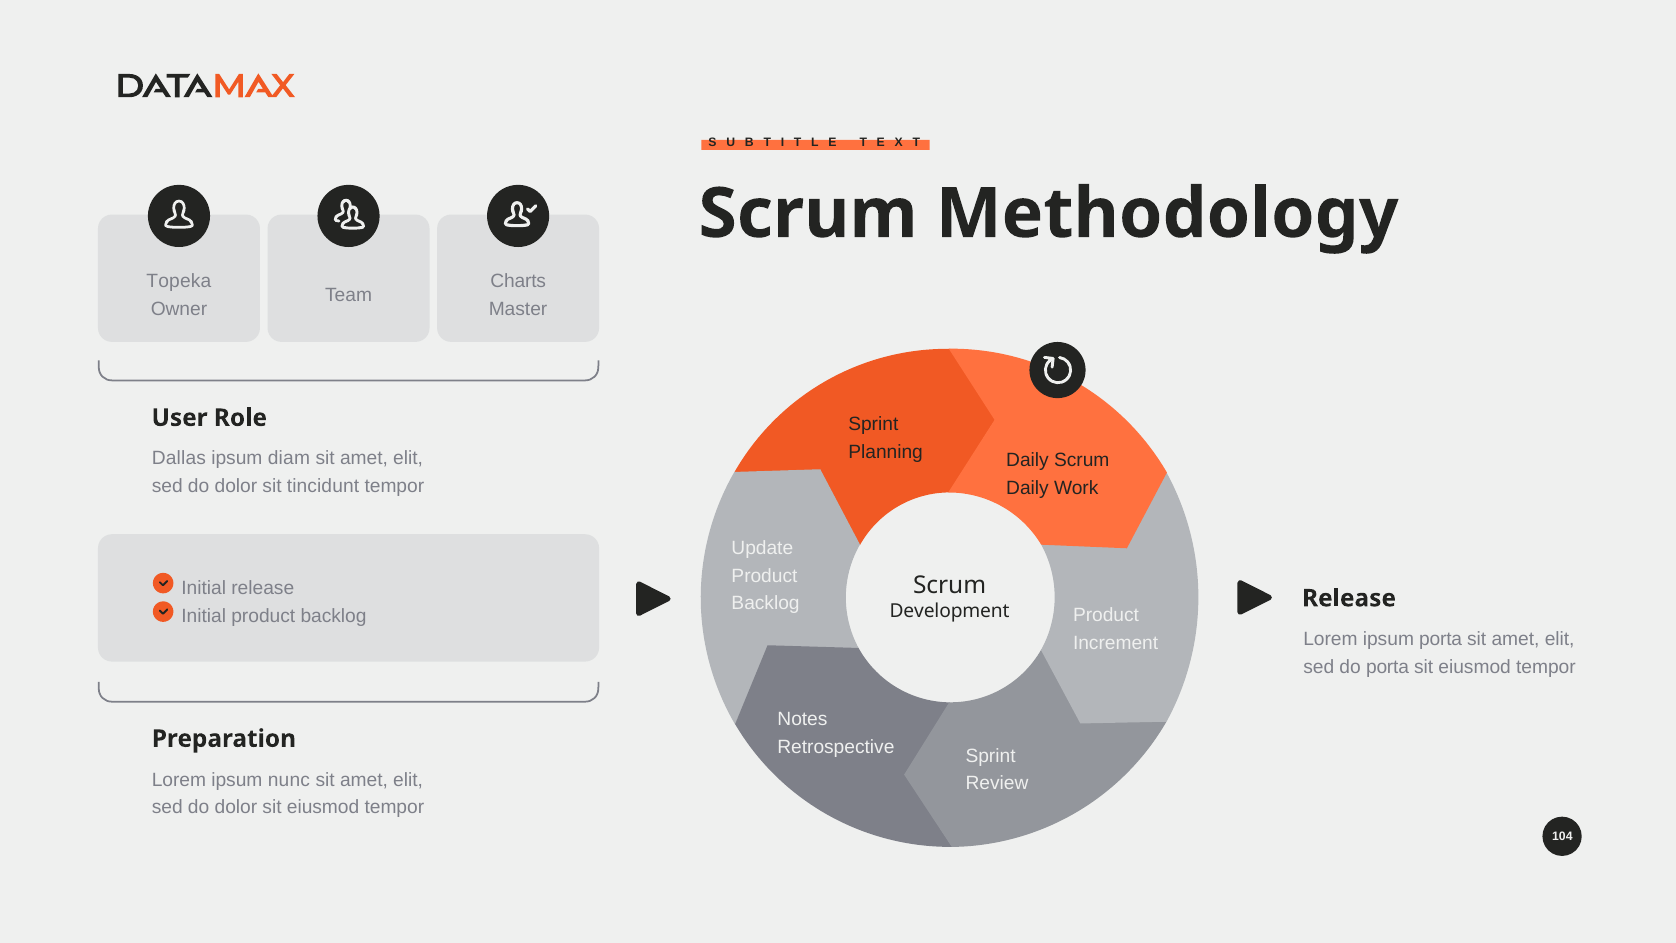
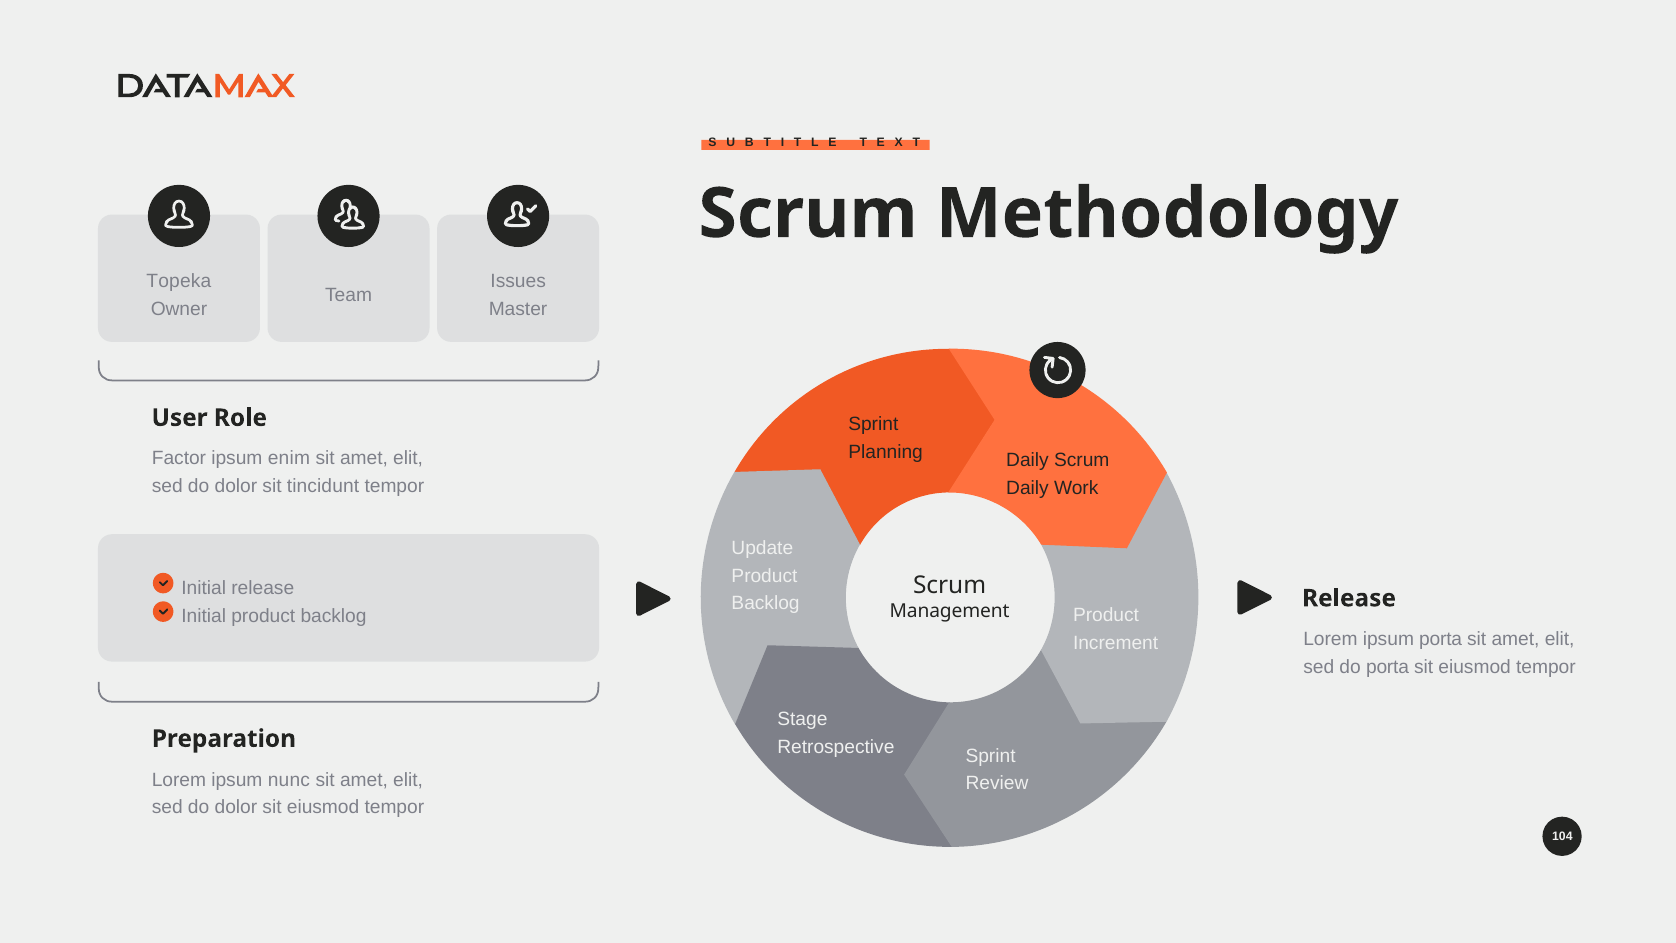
Charts: Charts -> Issues
Dallas: Dallas -> Factor
diam: diam -> enim
Development: Development -> Management
Notes: Notes -> Stage
